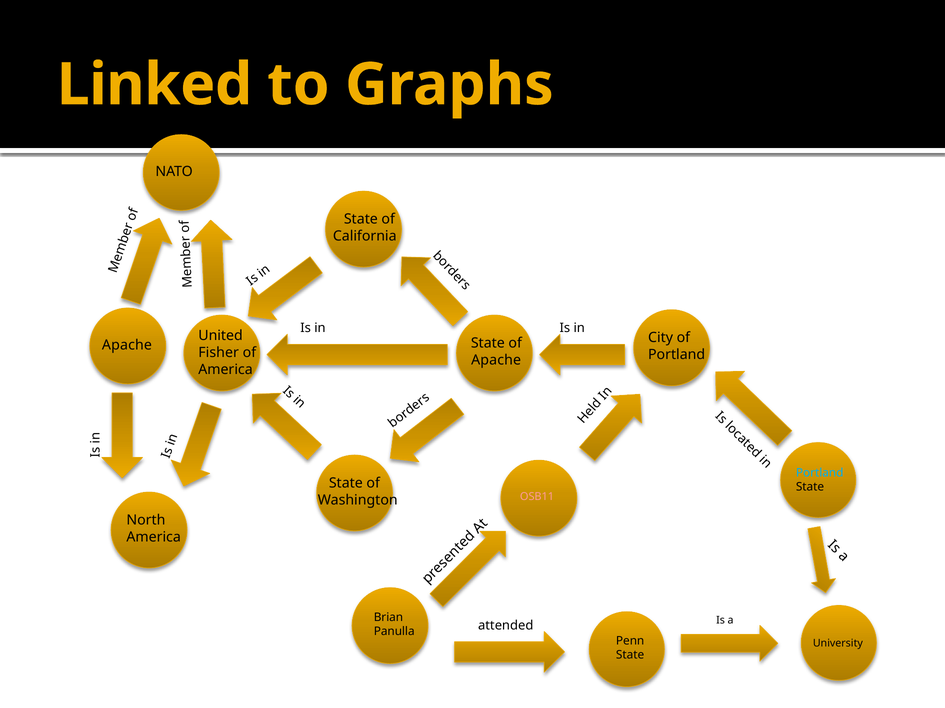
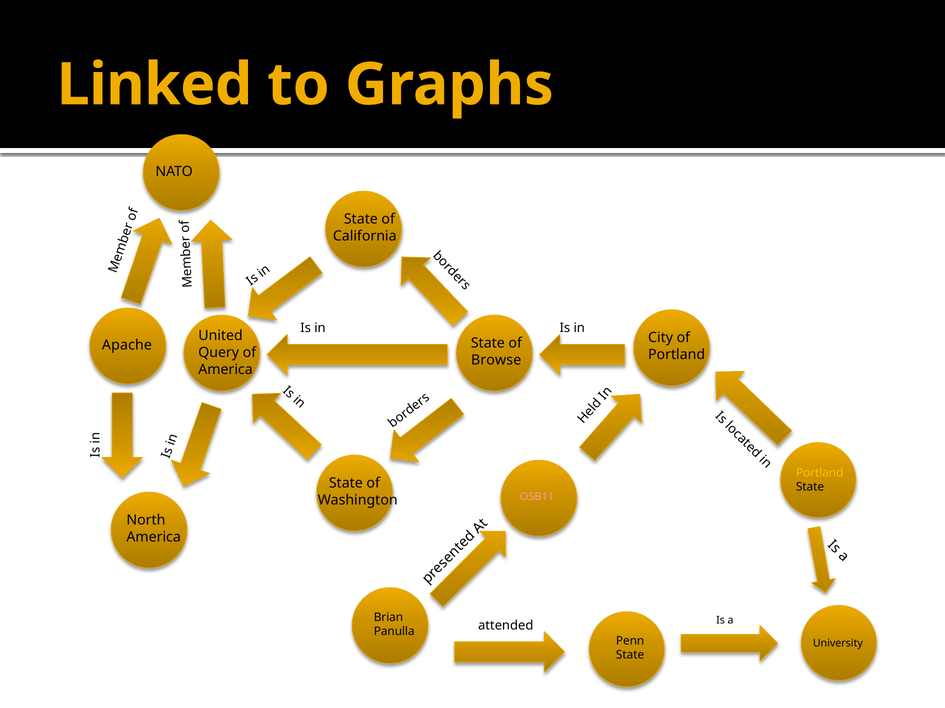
Fisher: Fisher -> Query
Apache at (496, 360): Apache -> Browse
Portland at (820, 473) colour: light blue -> yellow
